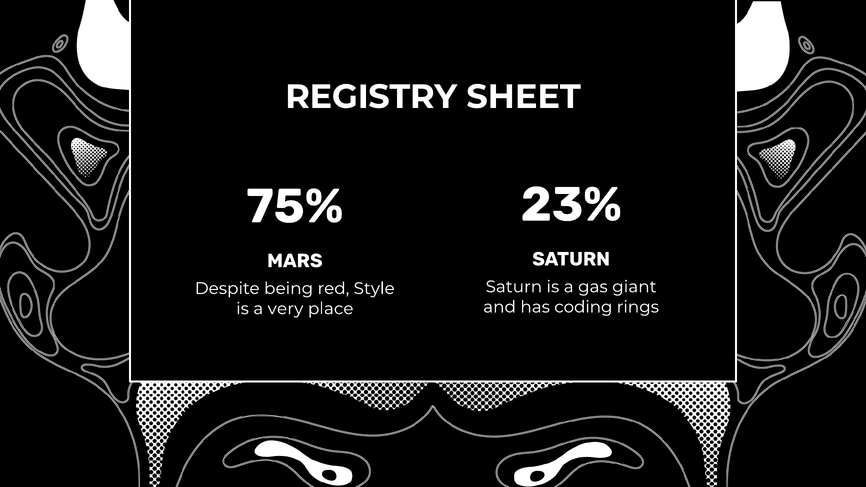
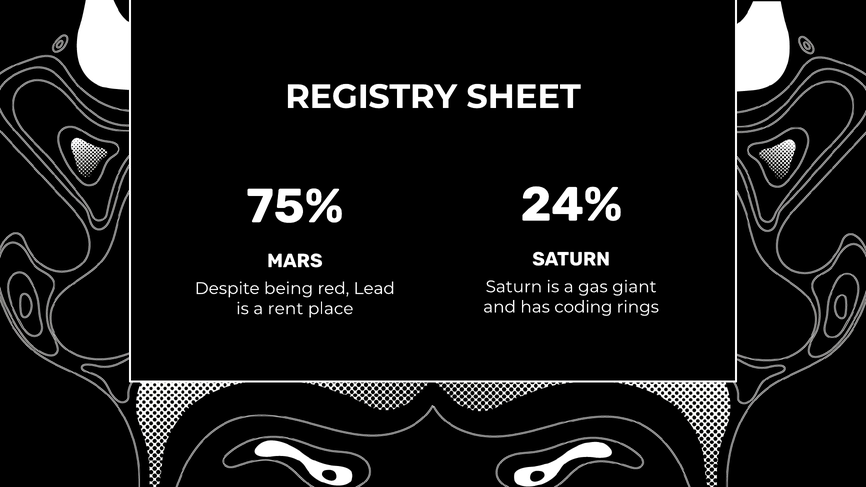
23%: 23% -> 24%
Style: Style -> Lead
very: very -> rent
